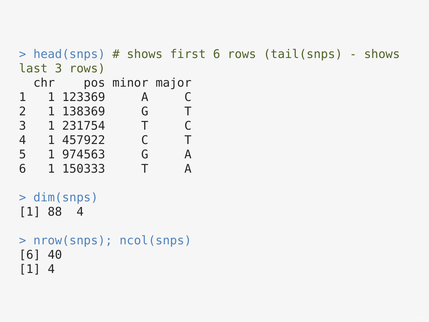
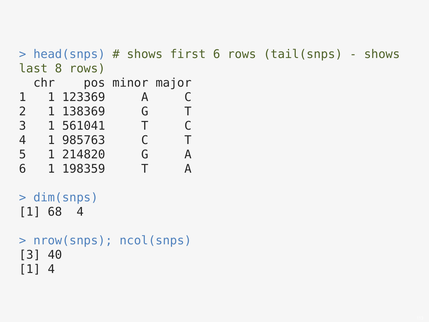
last 3: 3 -> 8
231754: 231754 -> 561041
457922: 457922 -> 985763
974563: 974563 -> 214820
150333: 150333 -> 198359
88: 88 -> 68
6 at (30, 255): 6 -> 3
